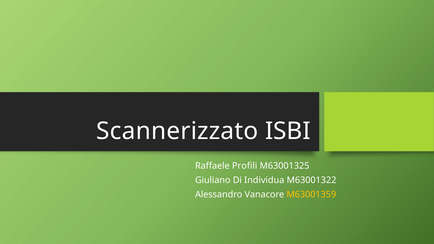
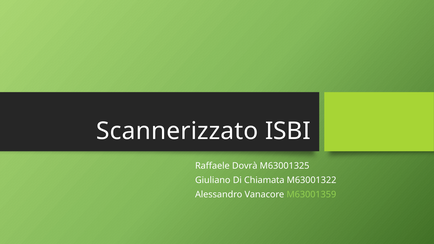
Profili: Profili -> Dovrà
Individua: Individua -> Chiamata
M63001359 colour: yellow -> light green
